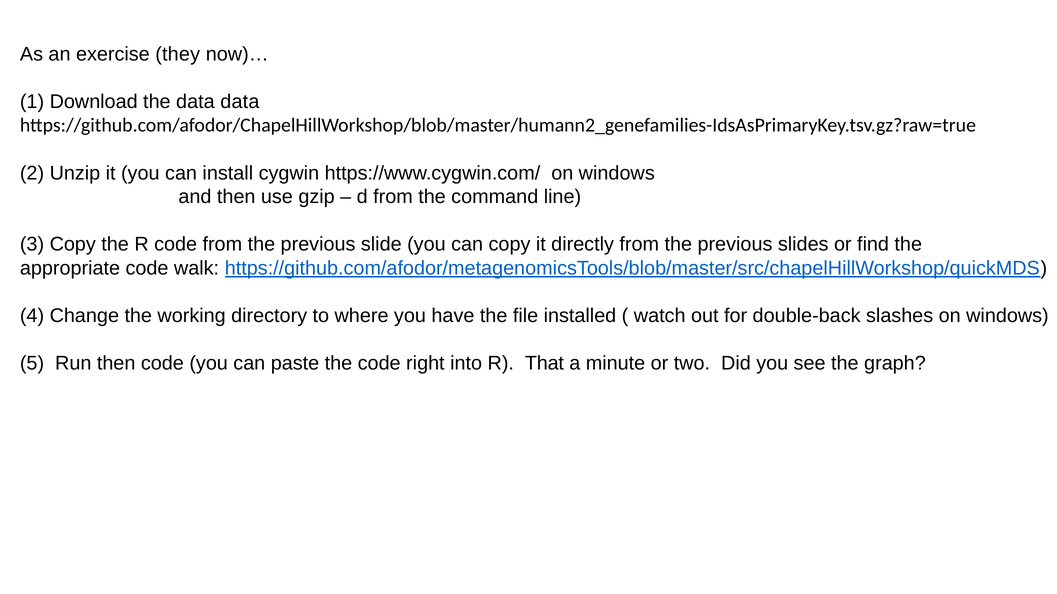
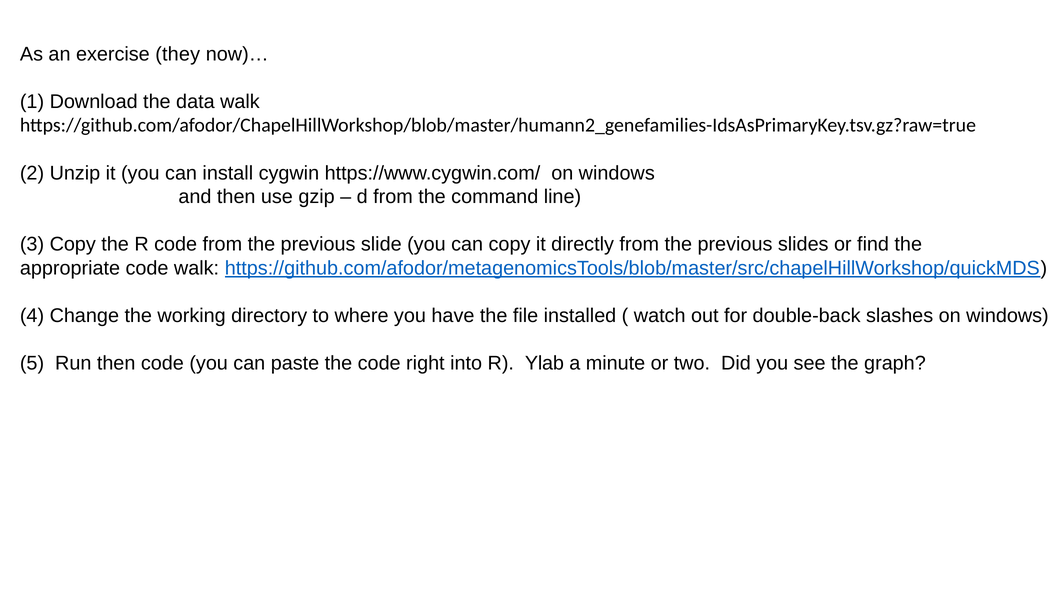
data data: data -> walk
That: That -> Ylab
